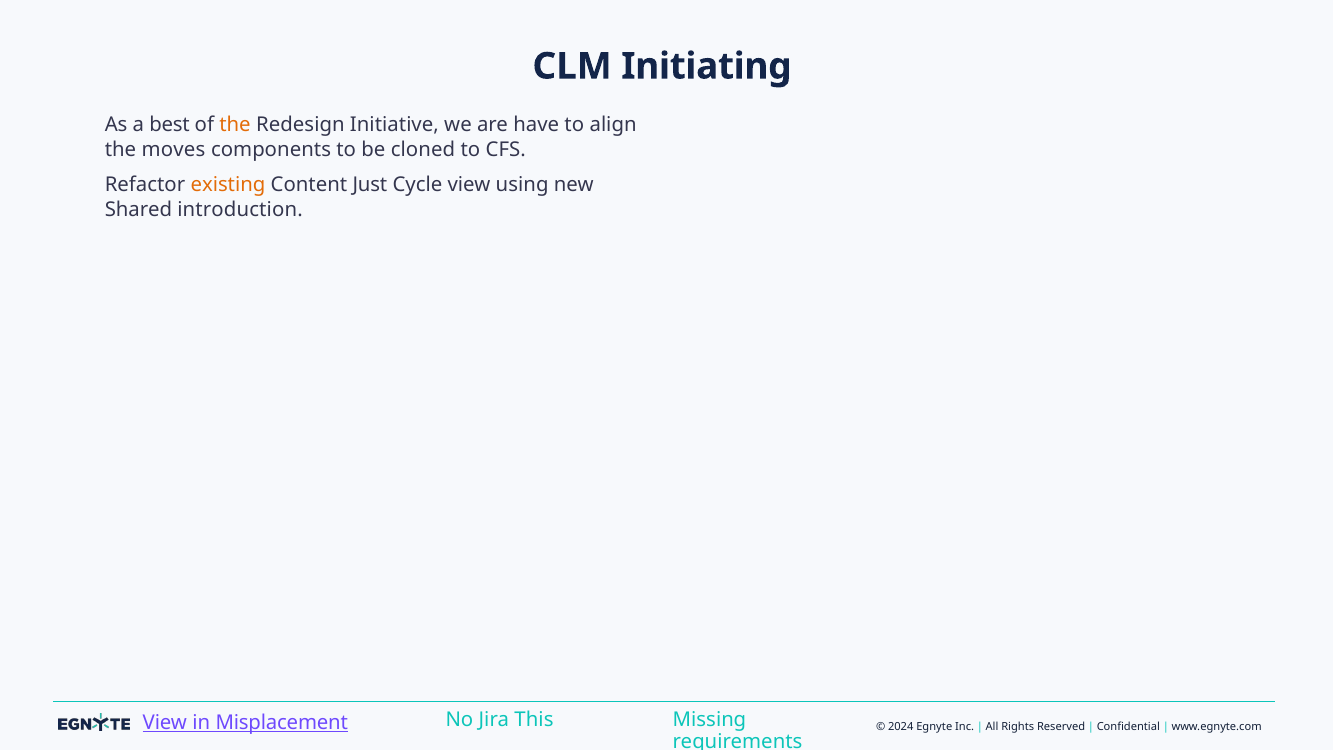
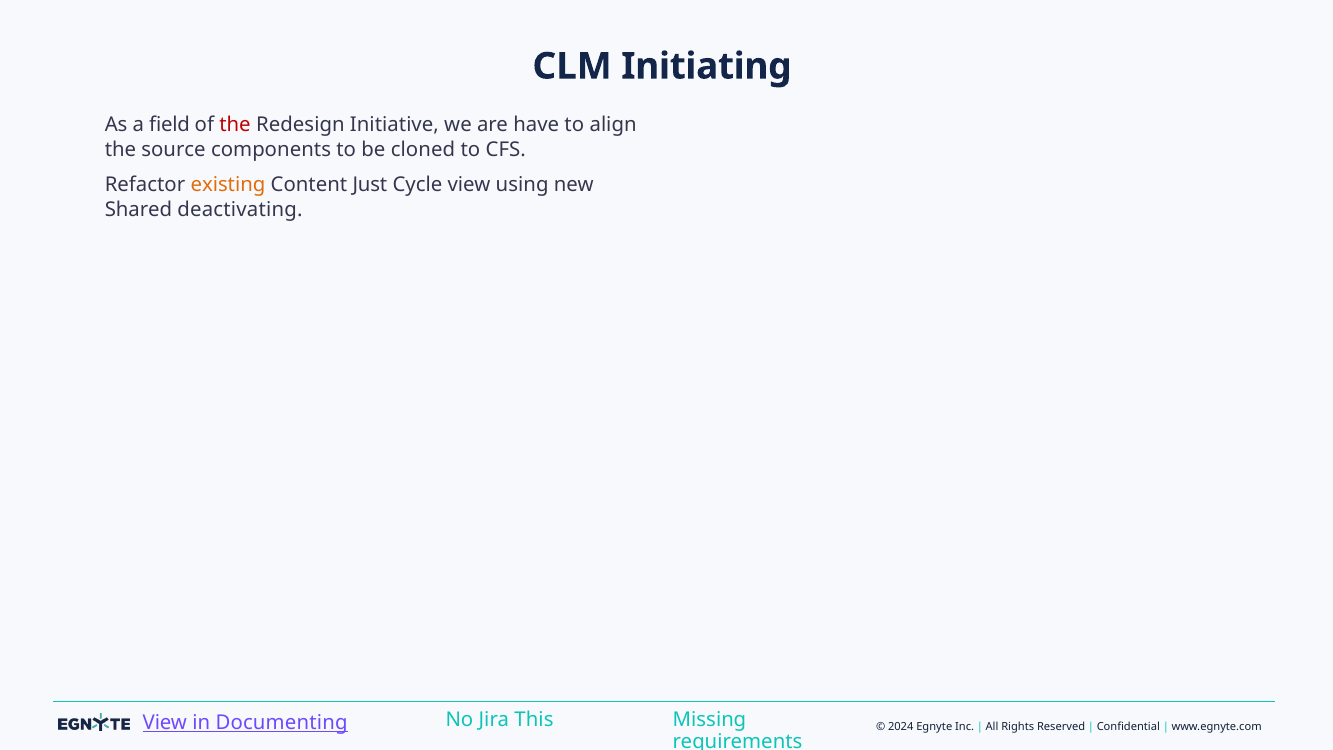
best: best -> field
the at (235, 125) colour: orange -> red
moves: moves -> source
introduction: introduction -> deactivating
Misplacement: Misplacement -> Documenting
